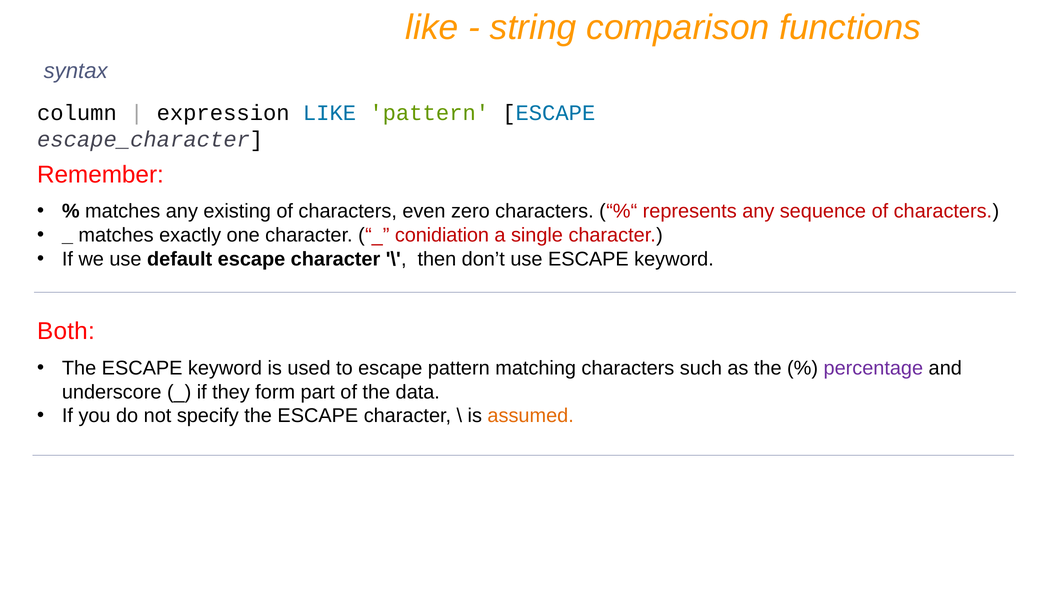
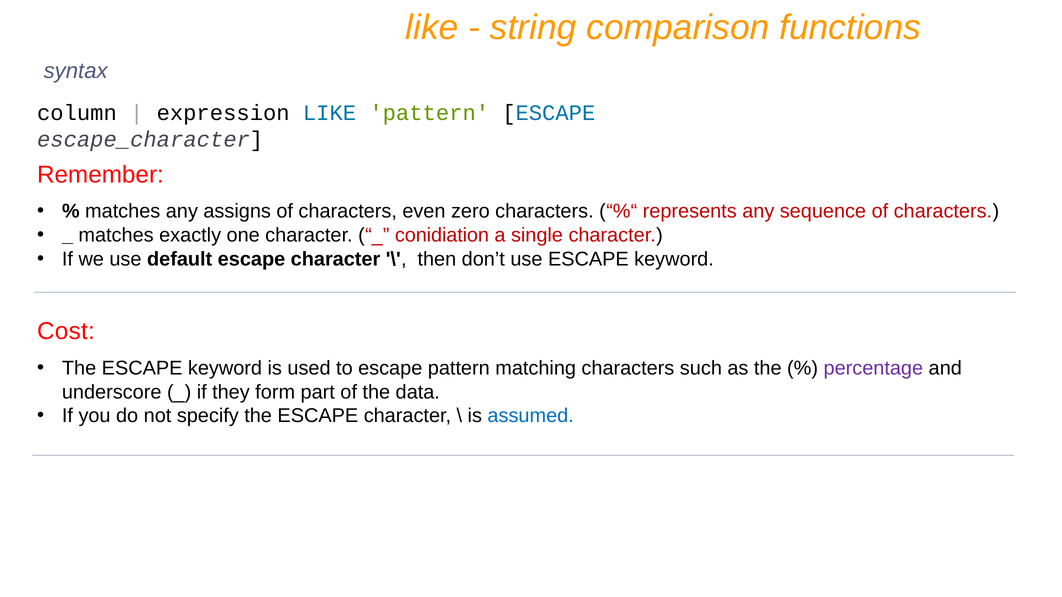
existing: existing -> assigns
Both: Both -> Cost
assumed colour: orange -> blue
